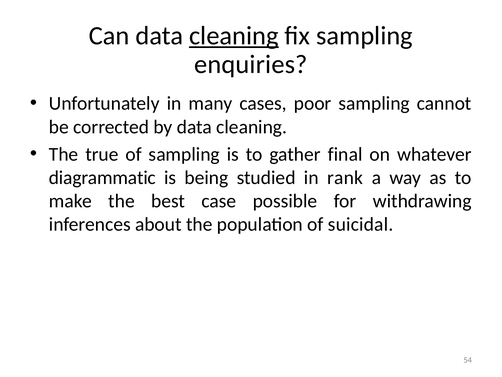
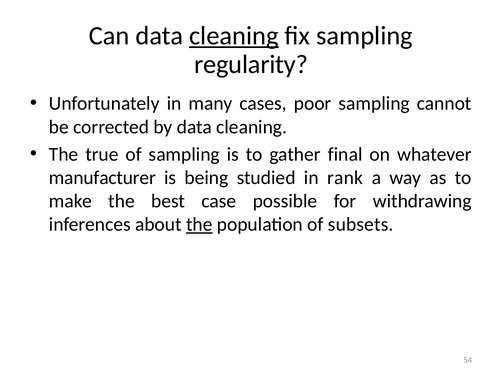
enquiries: enquiries -> regularity
diagrammatic: diagrammatic -> manufacturer
the at (199, 224) underline: none -> present
suicidal: suicidal -> subsets
